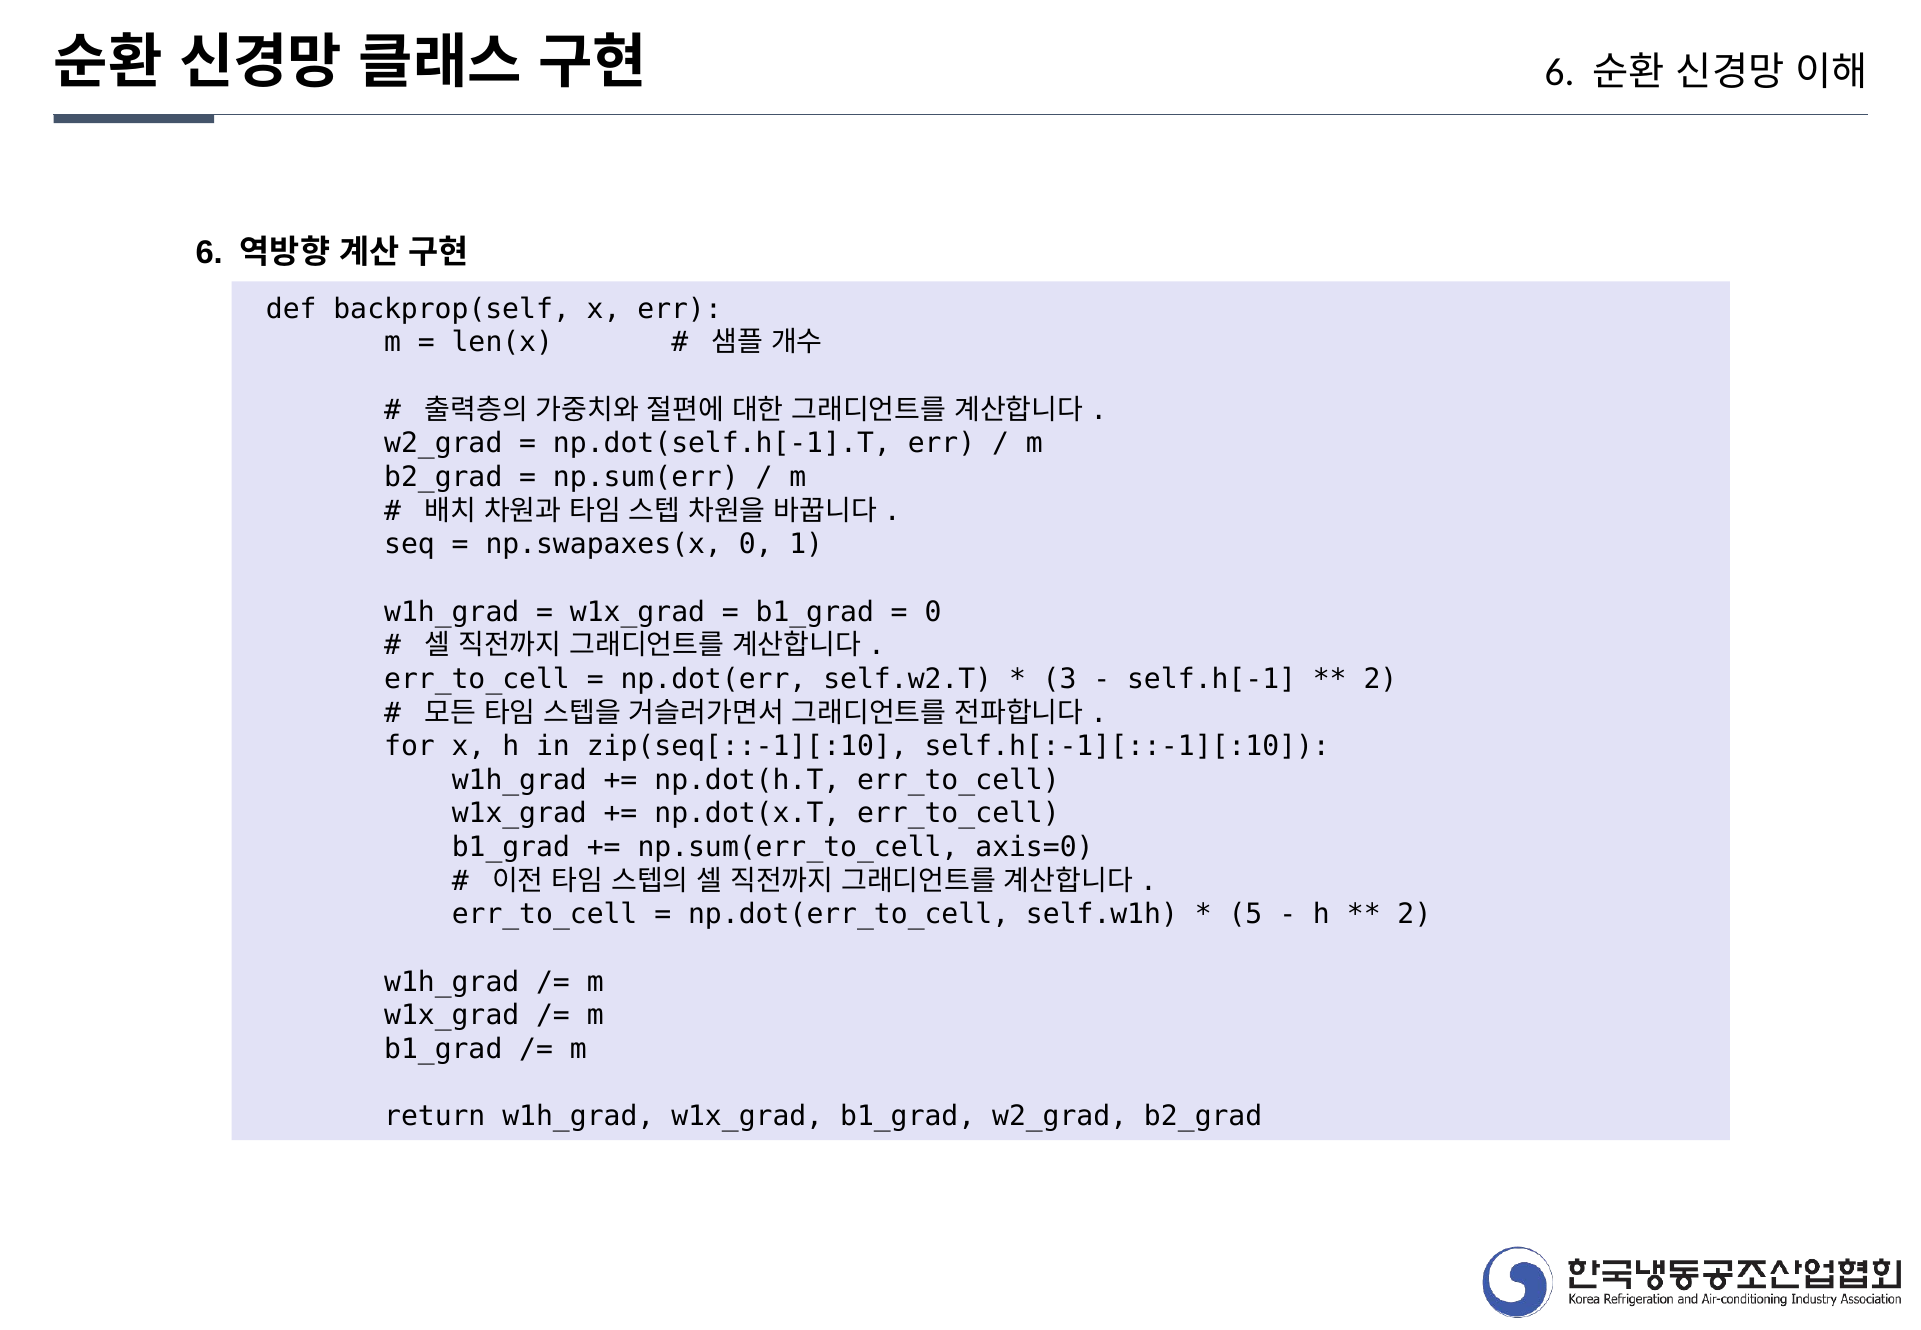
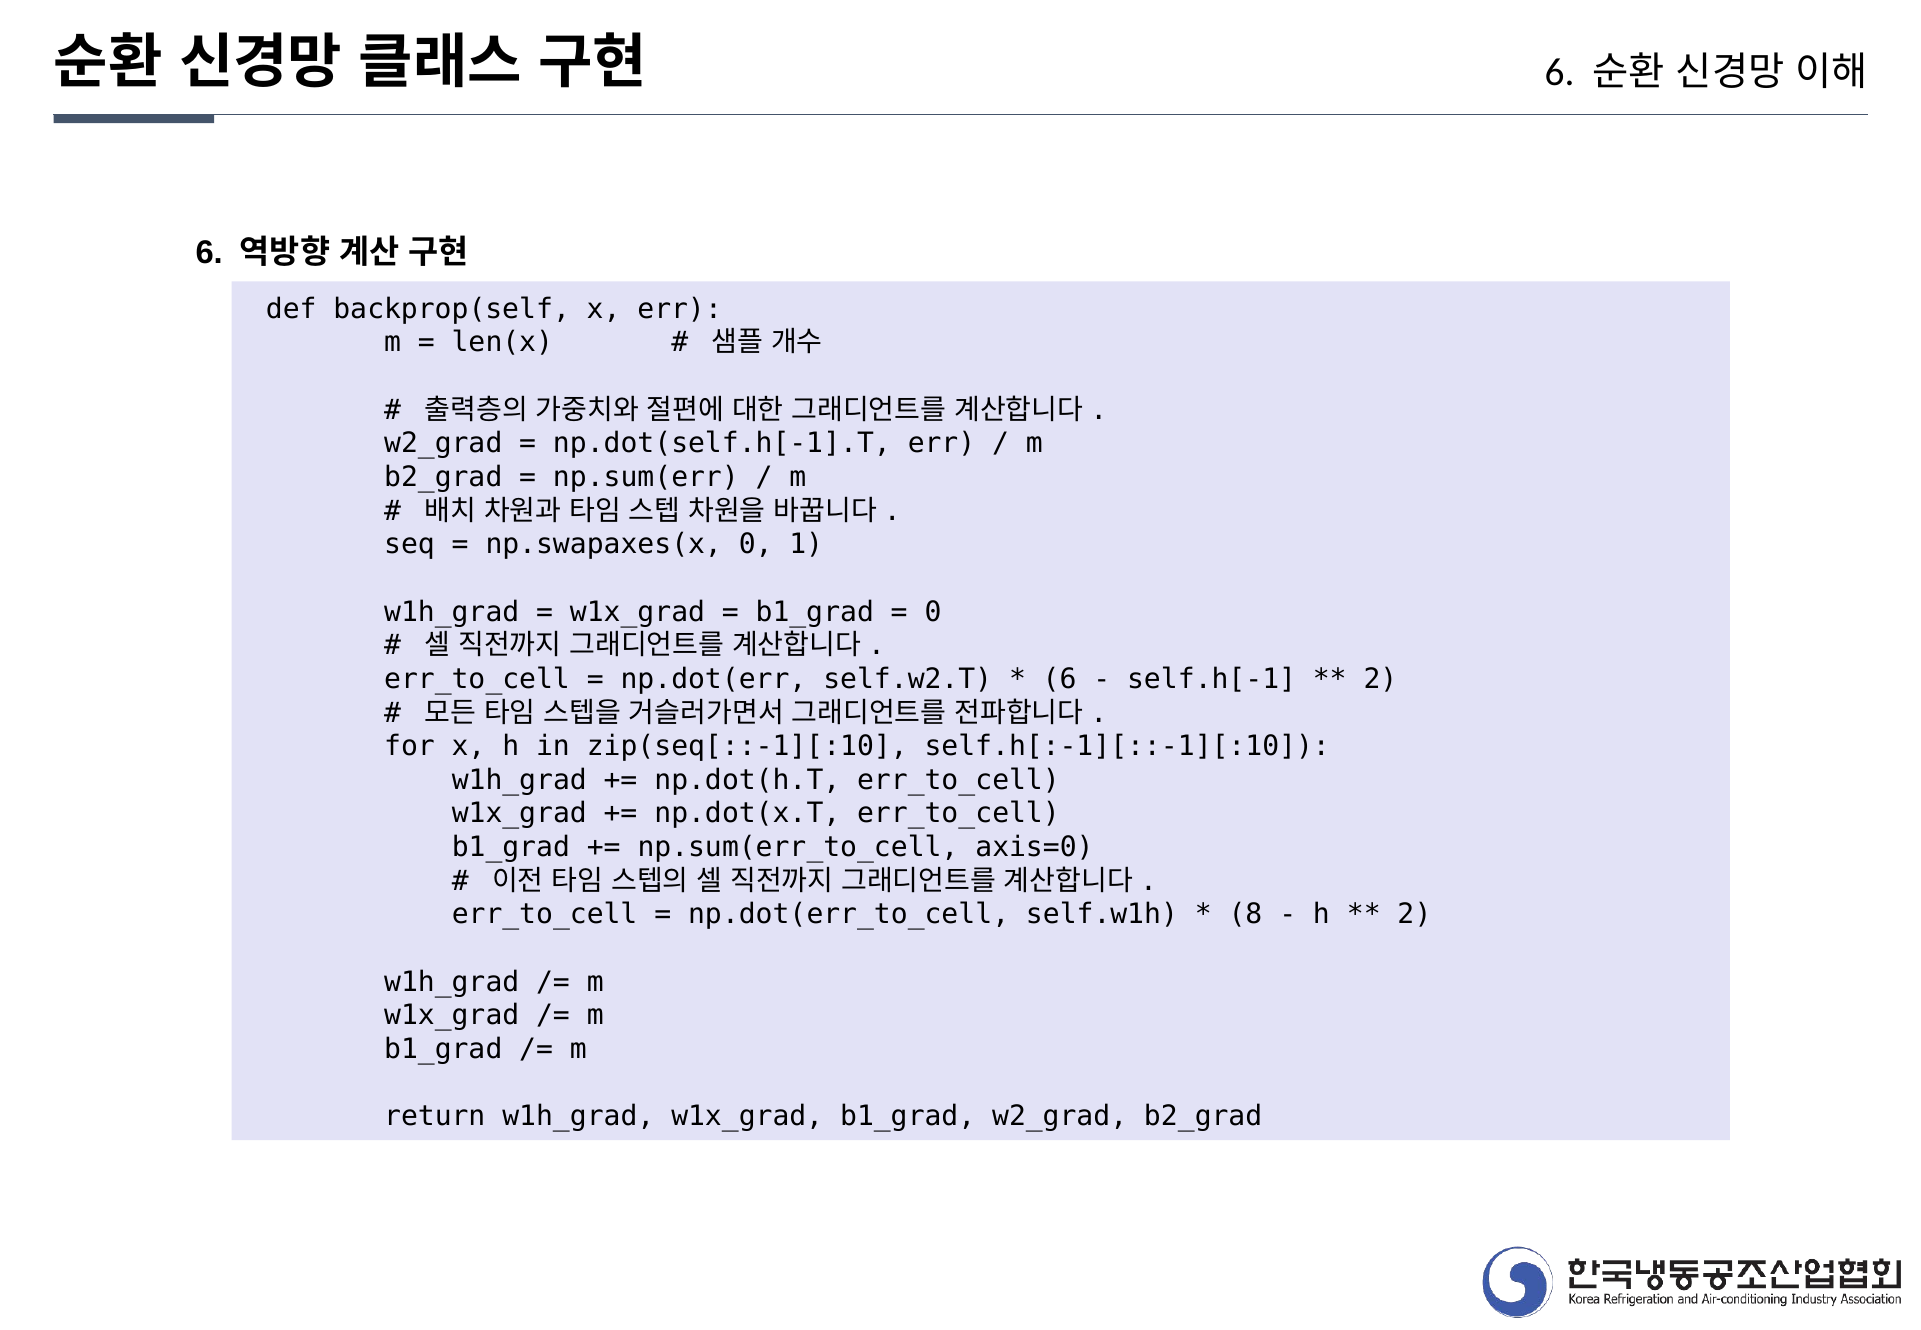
3 at (1060, 679): 3 -> 6
5: 5 -> 8
